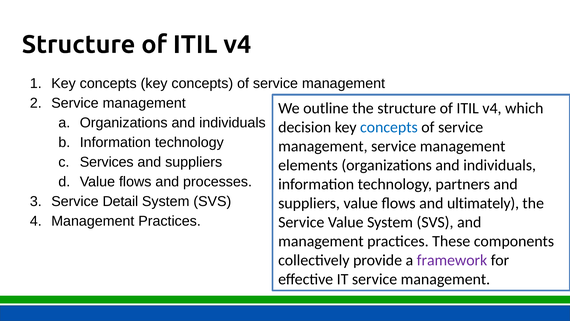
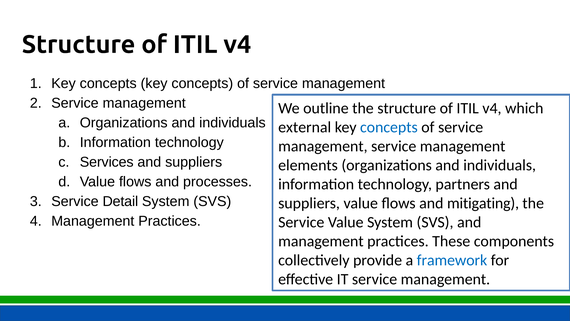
decision: decision -> external
ultimately: ultimately -> mitigating
framework colour: purple -> blue
